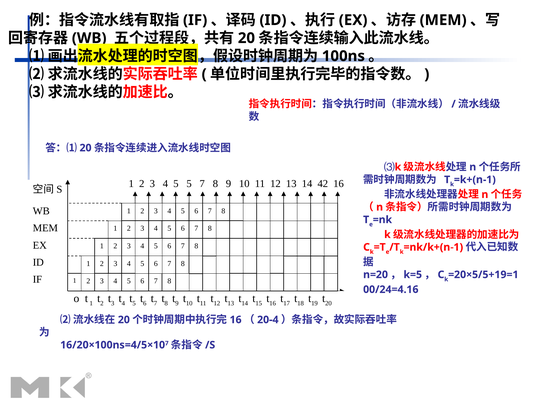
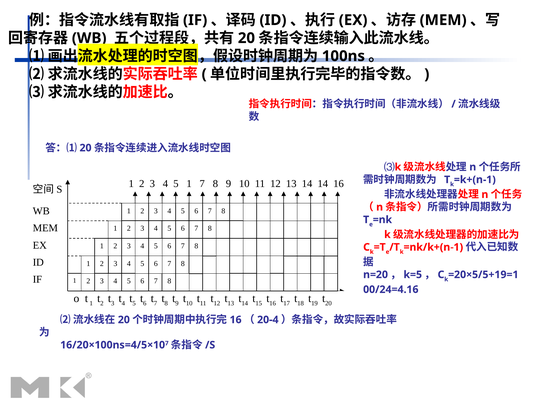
5 at (189, 184): 5 -> 1
14 42: 42 -> 14
